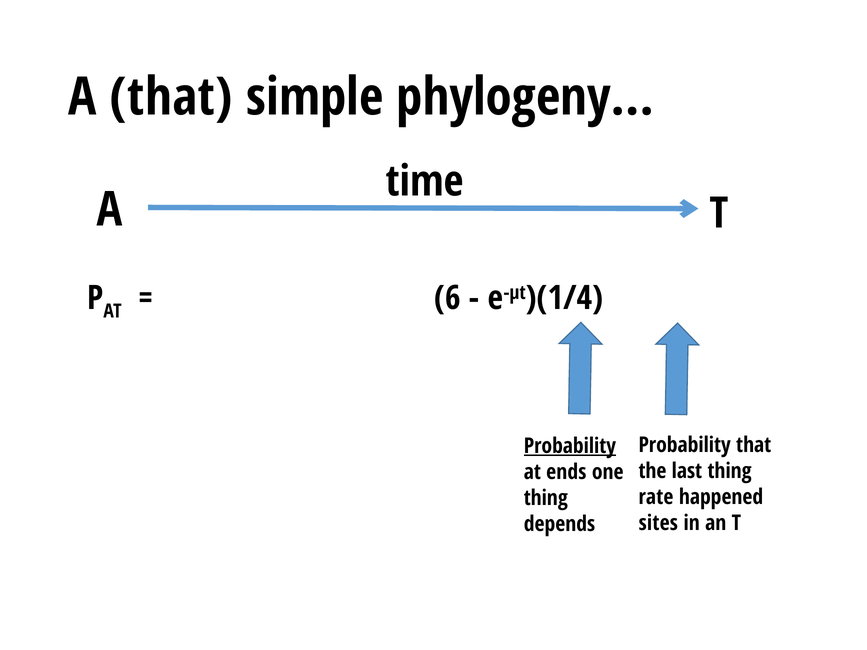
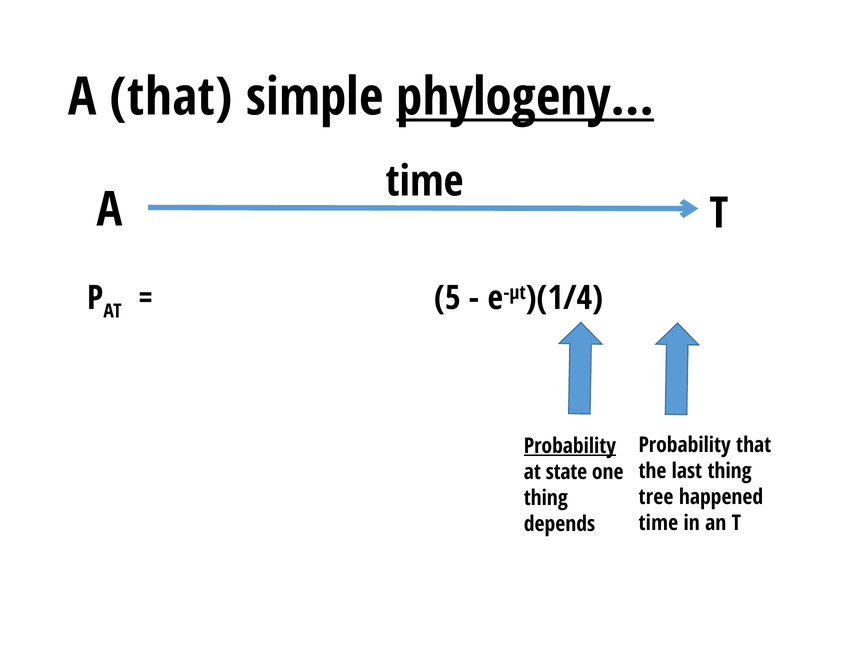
phylogeny underline: none -> present
6: 6 -> 5
ends: ends -> state
rate: rate -> tree
sites at (658, 523): sites -> time
